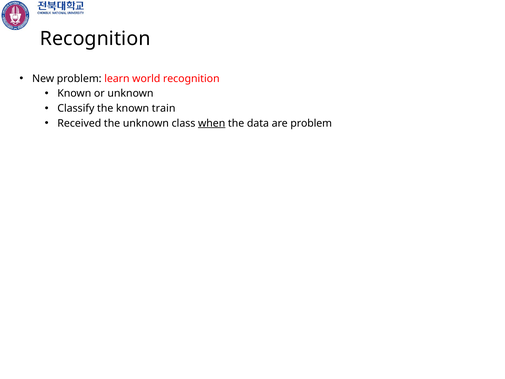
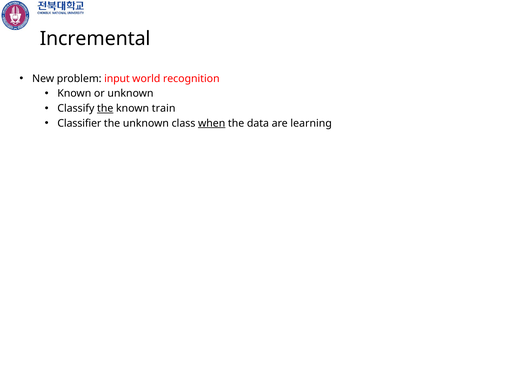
Recognition at (95, 39): Recognition -> Incremental
learn: learn -> input
the at (105, 108) underline: none -> present
Received: Received -> Classifier
are problem: problem -> learning
